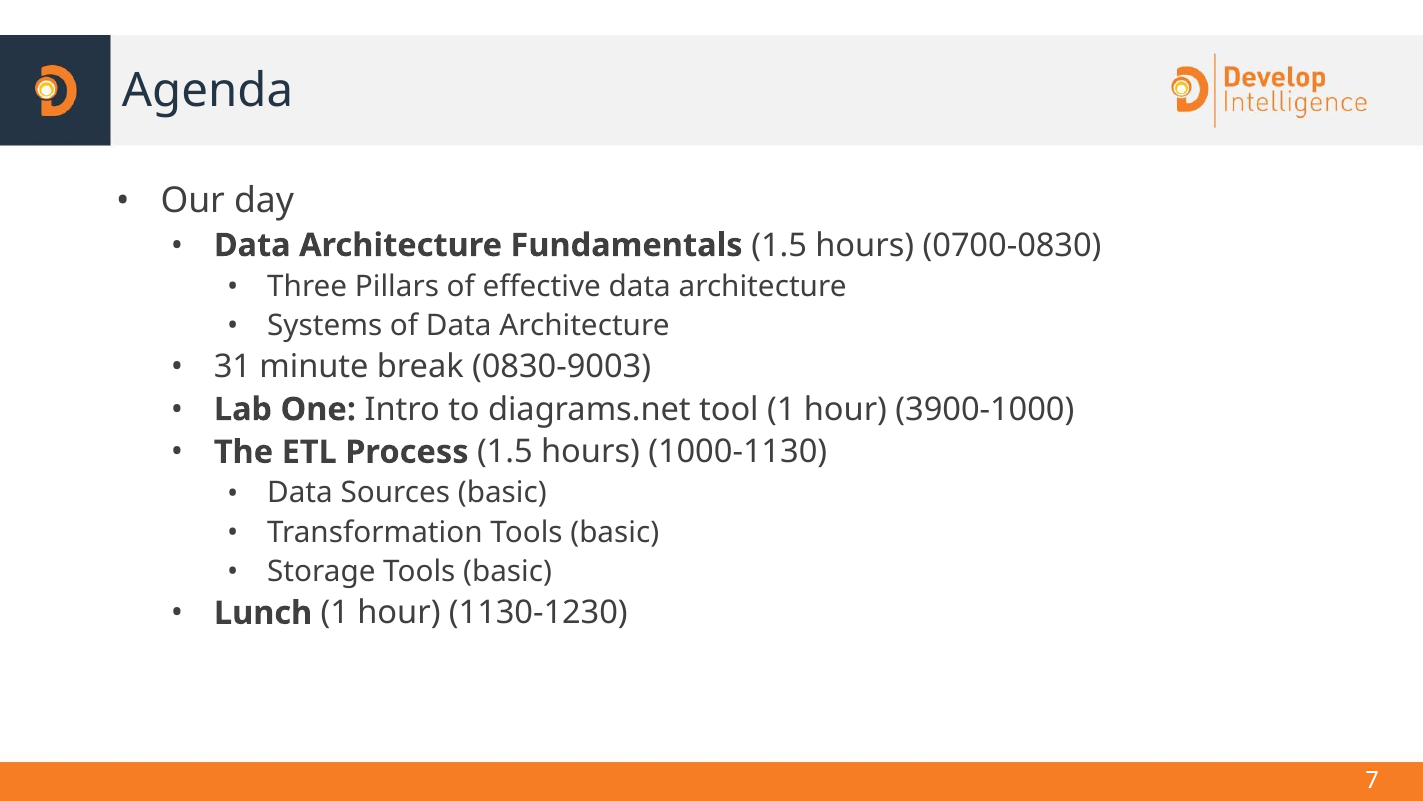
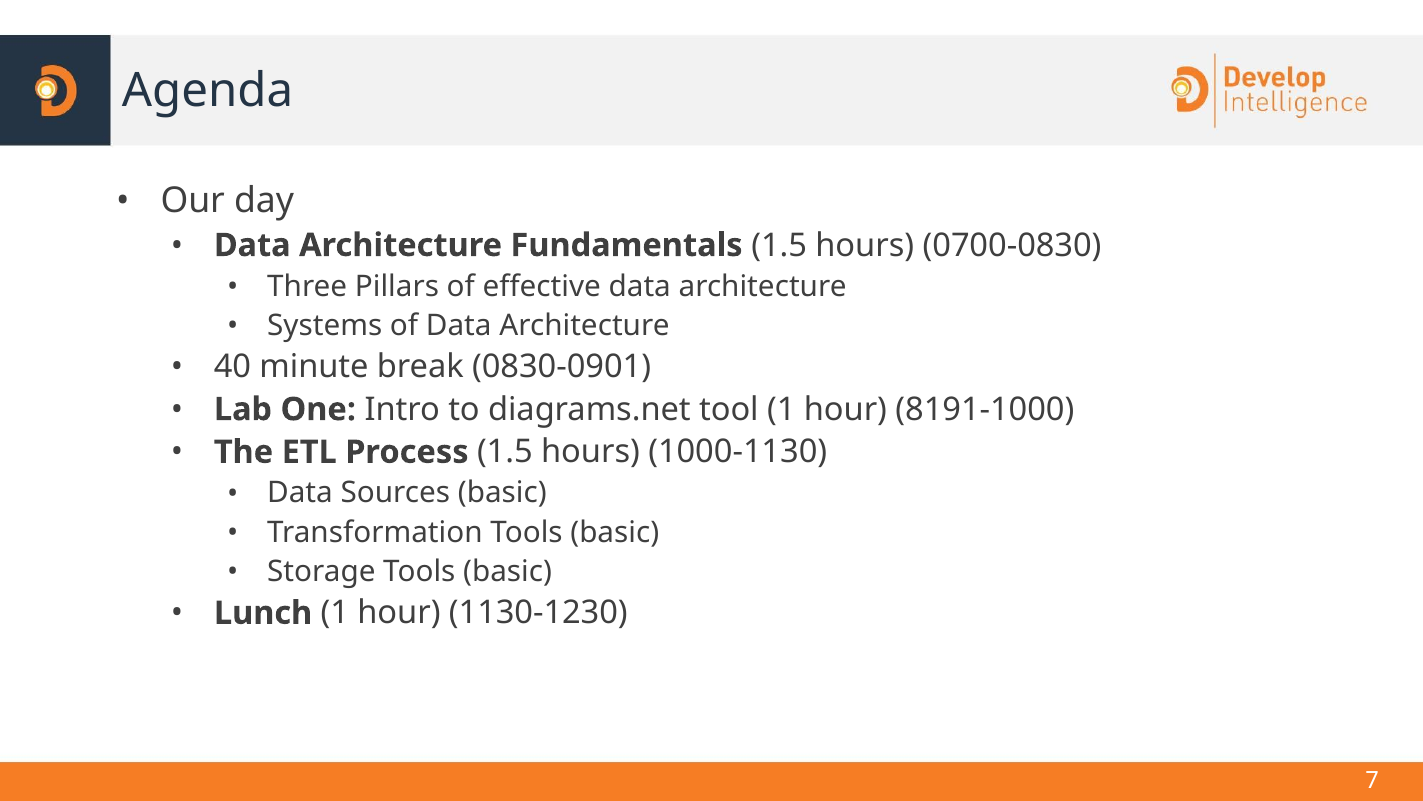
31: 31 -> 40
0830-9003: 0830-9003 -> 0830-0901
3900-1000: 3900-1000 -> 8191-1000
